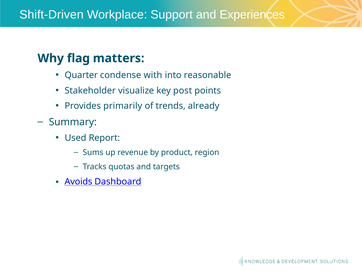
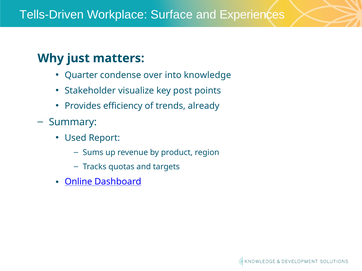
Shift-Driven: Shift-Driven -> Tells-Driven
Support: Support -> Surface
flag: flag -> just
with: with -> over
reasonable: reasonable -> knowledge
primarily: primarily -> efficiency
Avoids: Avoids -> Online
